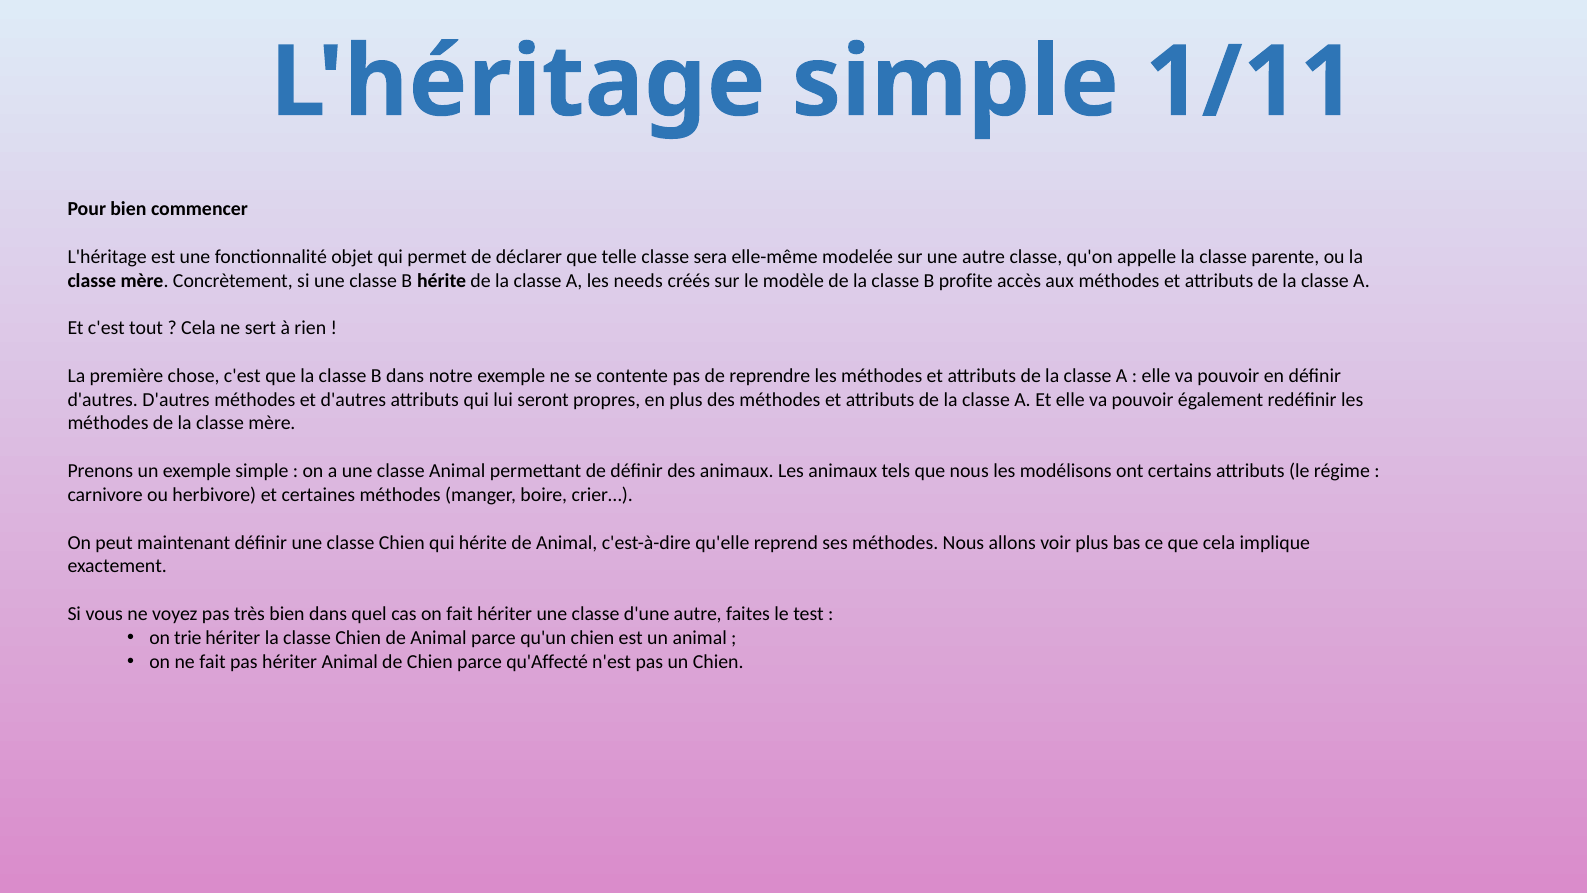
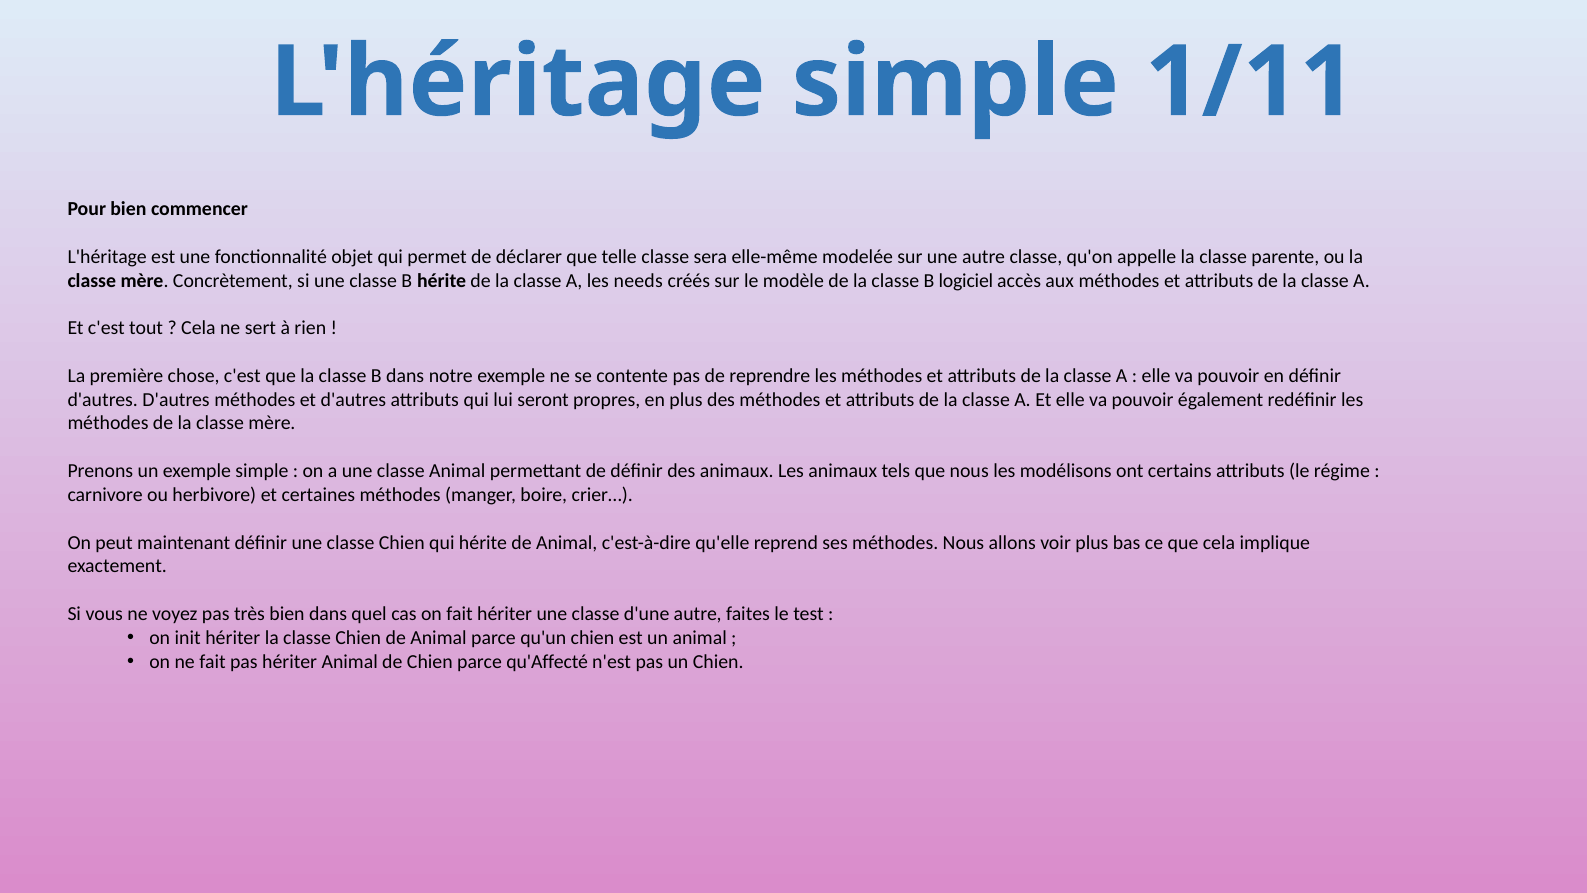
profite: profite -> logiciel
trie: trie -> init
